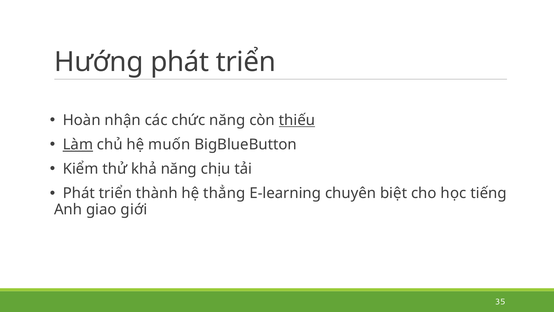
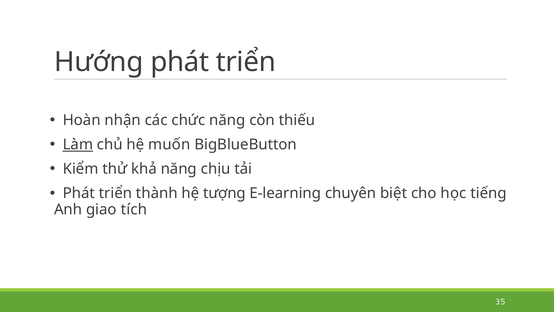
thiếu underline: present -> none
thẳng: thẳng -> tượng
giới: giới -> tích
